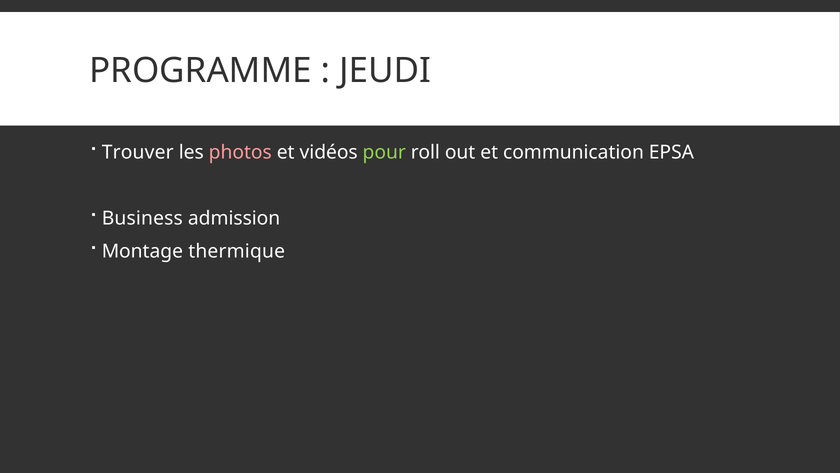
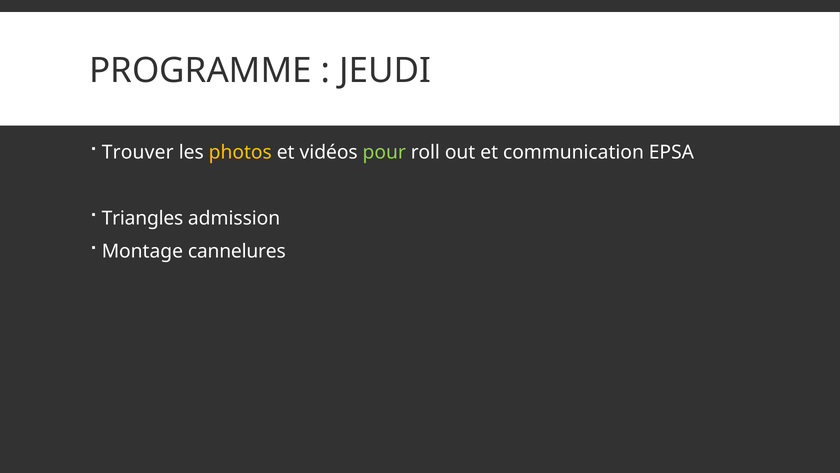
photos colour: pink -> yellow
Business: Business -> Triangles
thermique: thermique -> cannelures
